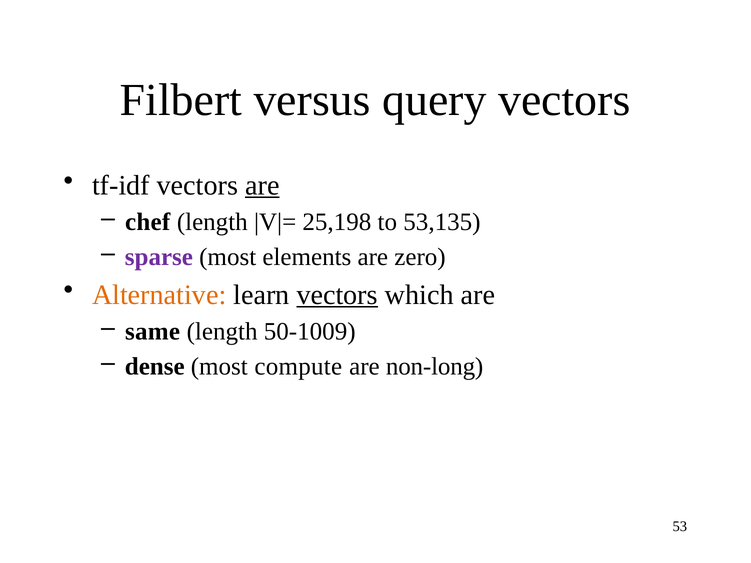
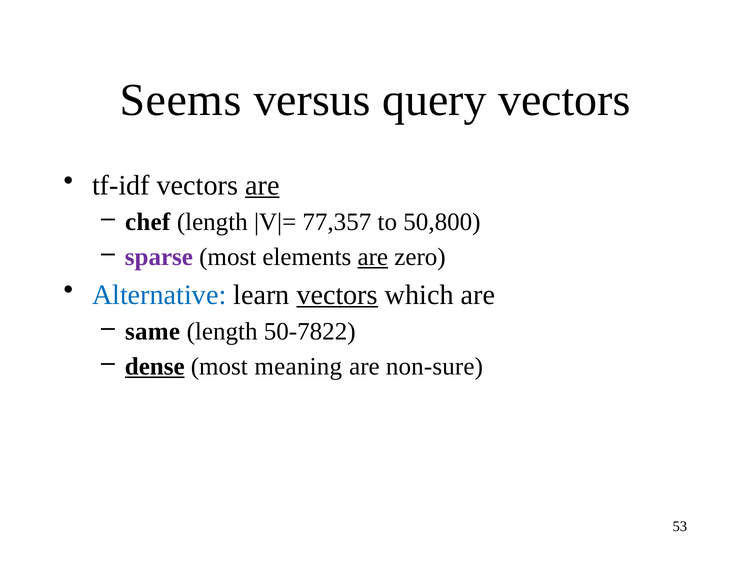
Filbert: Filbert -> Seems
25,198: 25,198 -> 77,357
53,135: 53,135 -> 50,800
are at (373, 257) underline: none -> present
Alternative colour: orange -> blue
50-1009: 50-1009 -> 50-7822
dense underline: none -> present
compute: compute -> meaning
non-long: non-long -> non-sure
